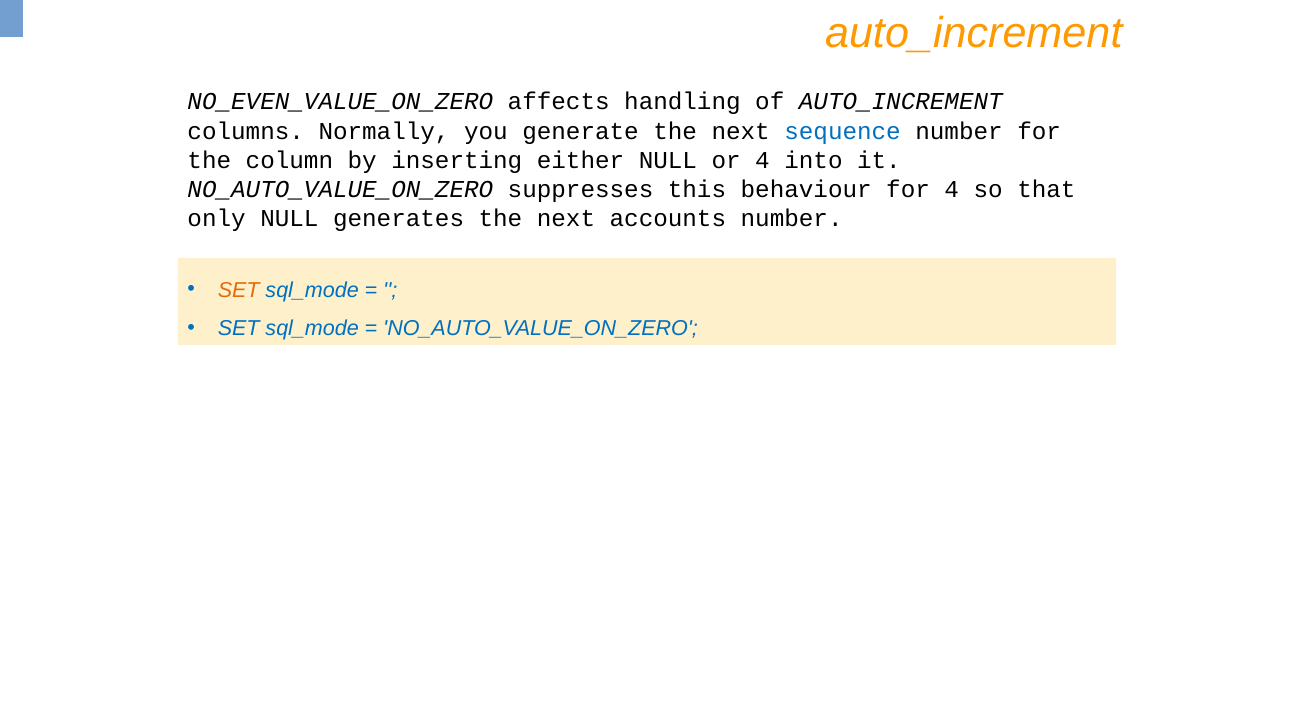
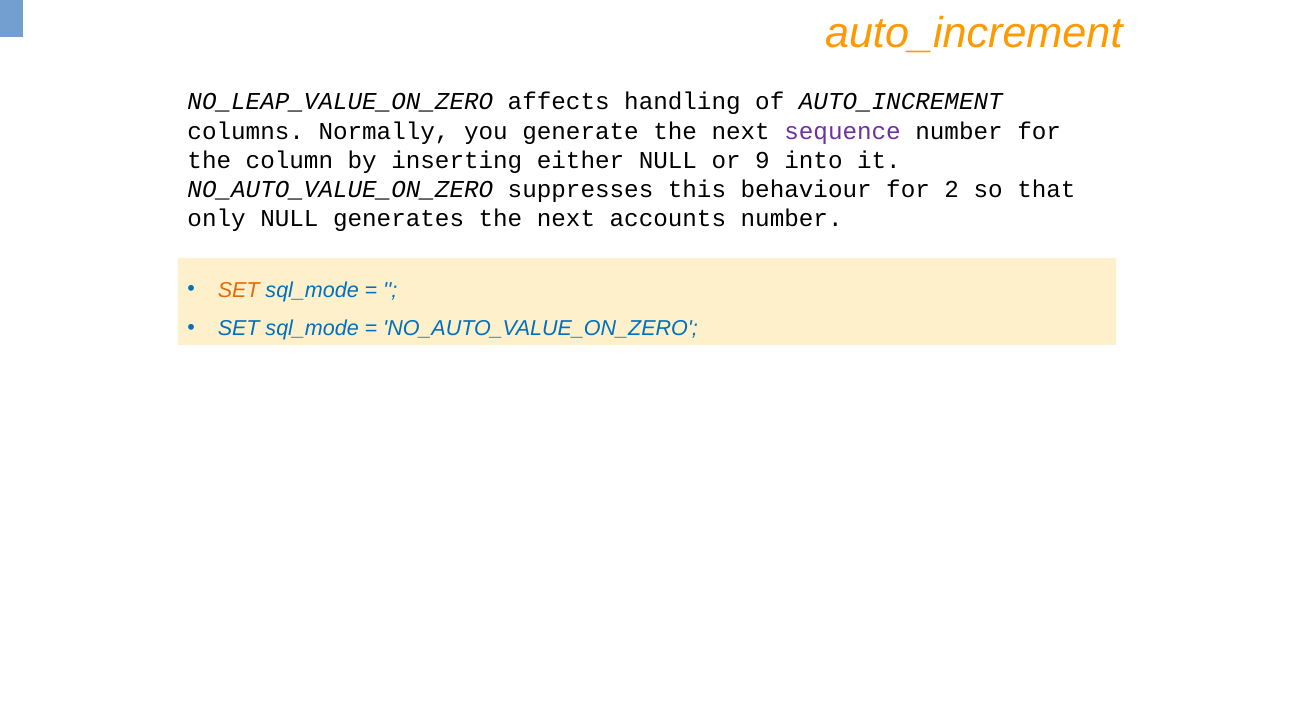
NO_EVEN_VALUE_ON_ZERO: NO_EVEN_VALUE_ON_ZERO -> NO_LEAP_VALUE_ON_ZERO
sequence colour: blue -> purple
or 4: 4 -> 9
for 4: 4 -> 2
